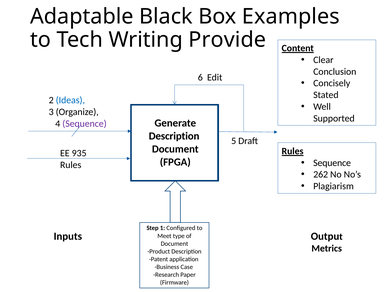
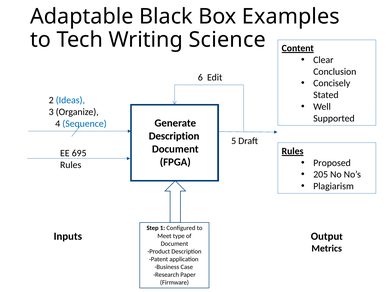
Provide: Provide -> Science
Sequence at (85, 124) colour: purple -> blue
935: 935 -> 695
Sequence at (332, 163): Sequence -> Proposed
262: 262 -> 205
